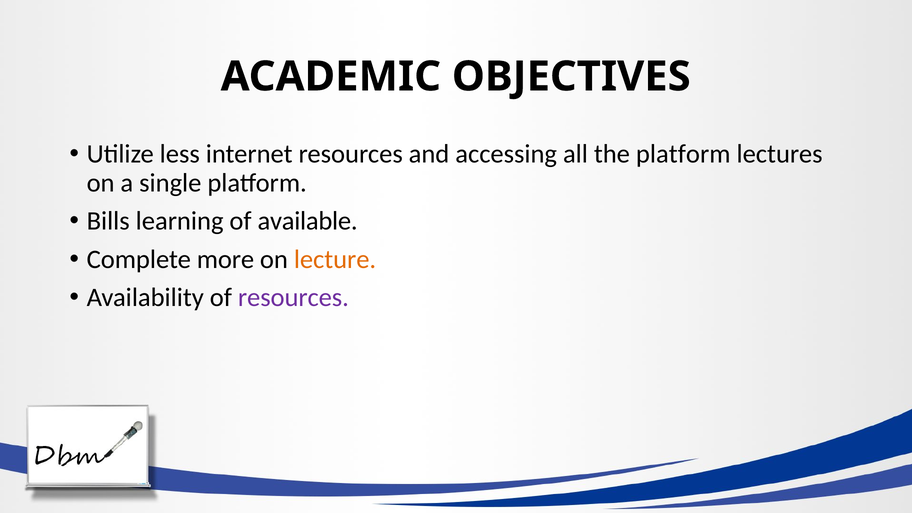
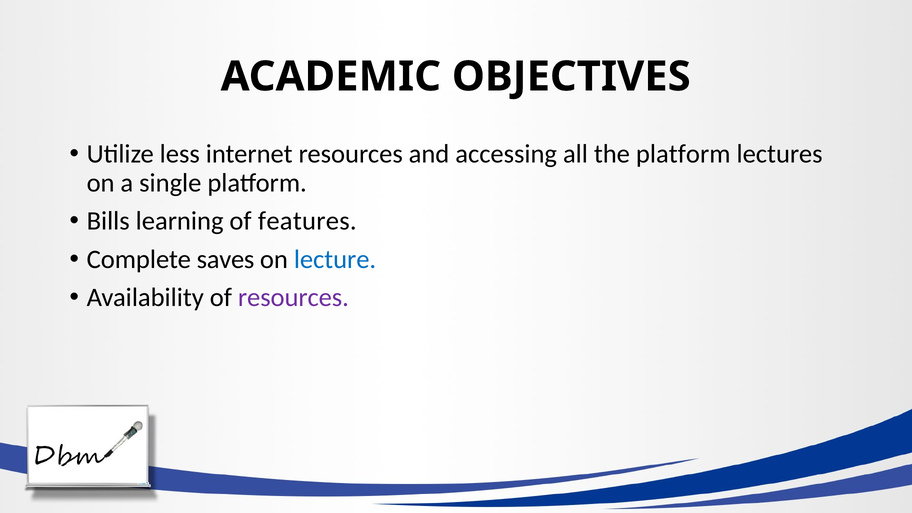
available: available -> features
more: more -> saves
lecture colour: orange -> blue
